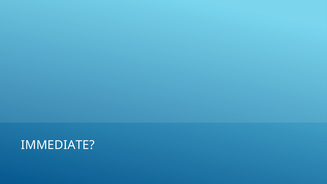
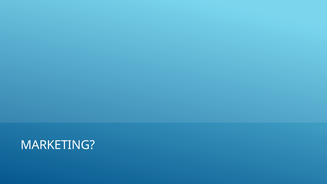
IMMEDIATE: IMMEDIATE -> MARKETING
